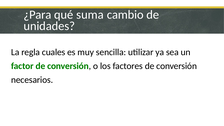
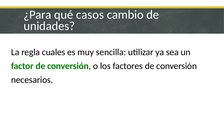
suma: suma -> casos
